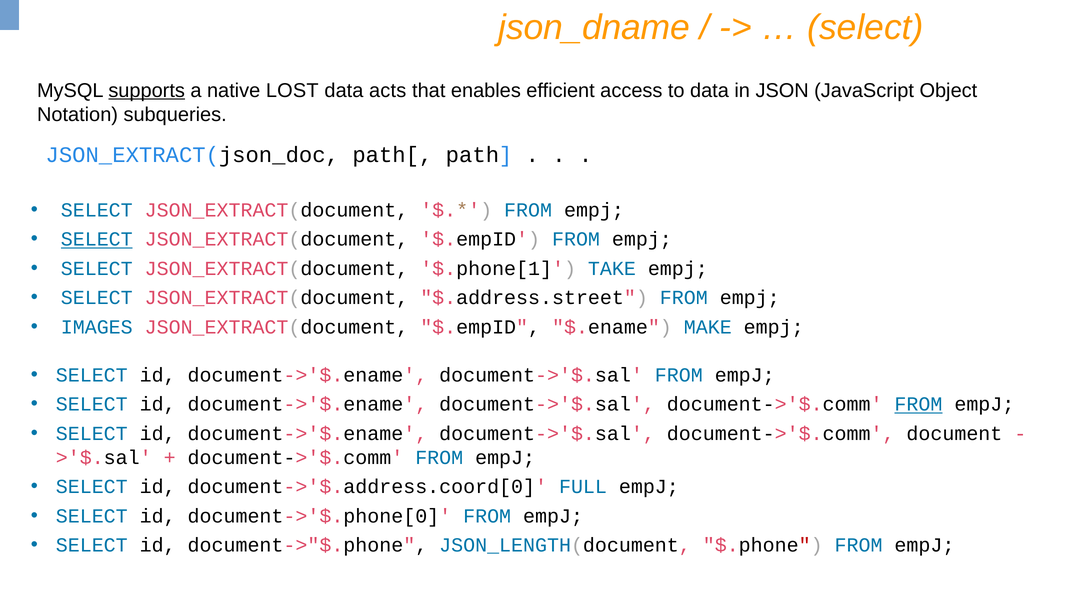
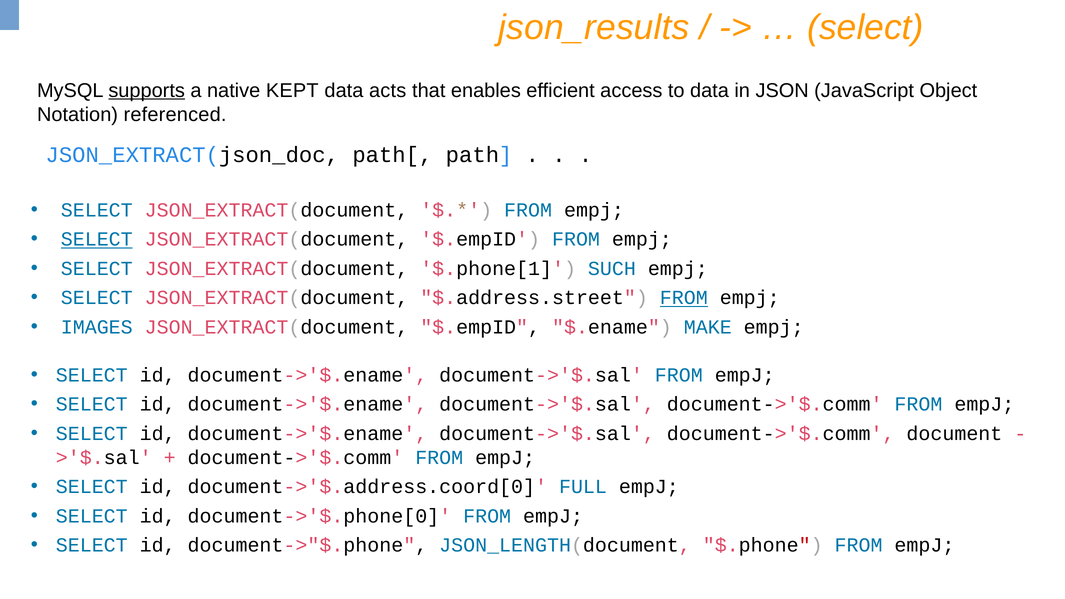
json_dname: json_dname -> json_results
LOST: LOST -> KEPT
subqueries: subqueries -> referenced
TAKE: TAKE -> SUCH
FROM at (684, 298) underline: none -> present
FROM at (918, 404) underline: present -> none
